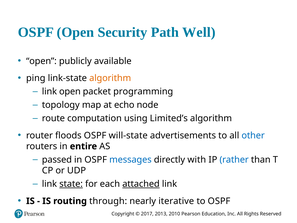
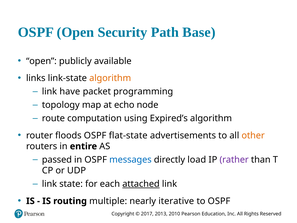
Well: Well -> Base
ping: ping -> links
link open: open -> have
Limited’s: Limited’s -> Expired’s
will-state: will-state -> flat-state
other colour: blue -> orange
with: with -> load
rather colour: blue -> purple
state underline: present -> none
through: through -> multiple
